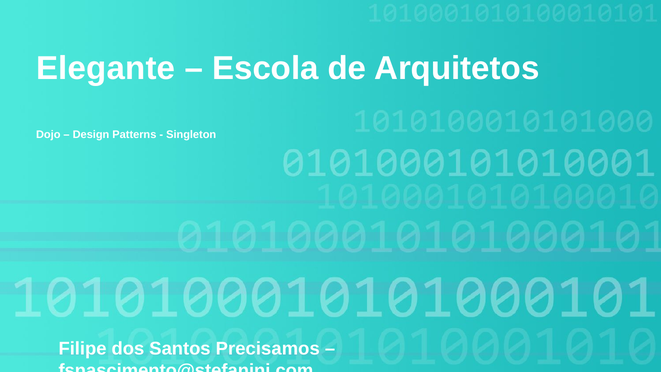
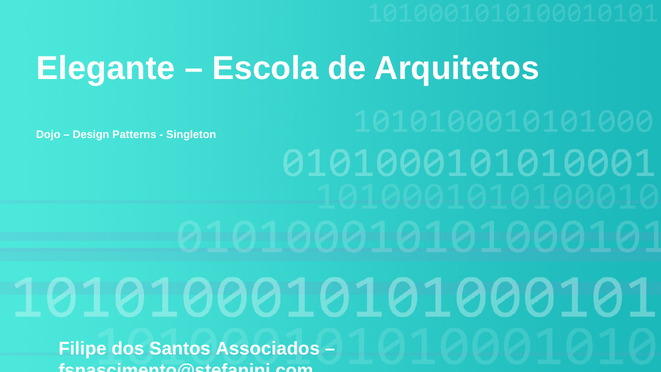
Precisamos: Precisamos -> Associados
